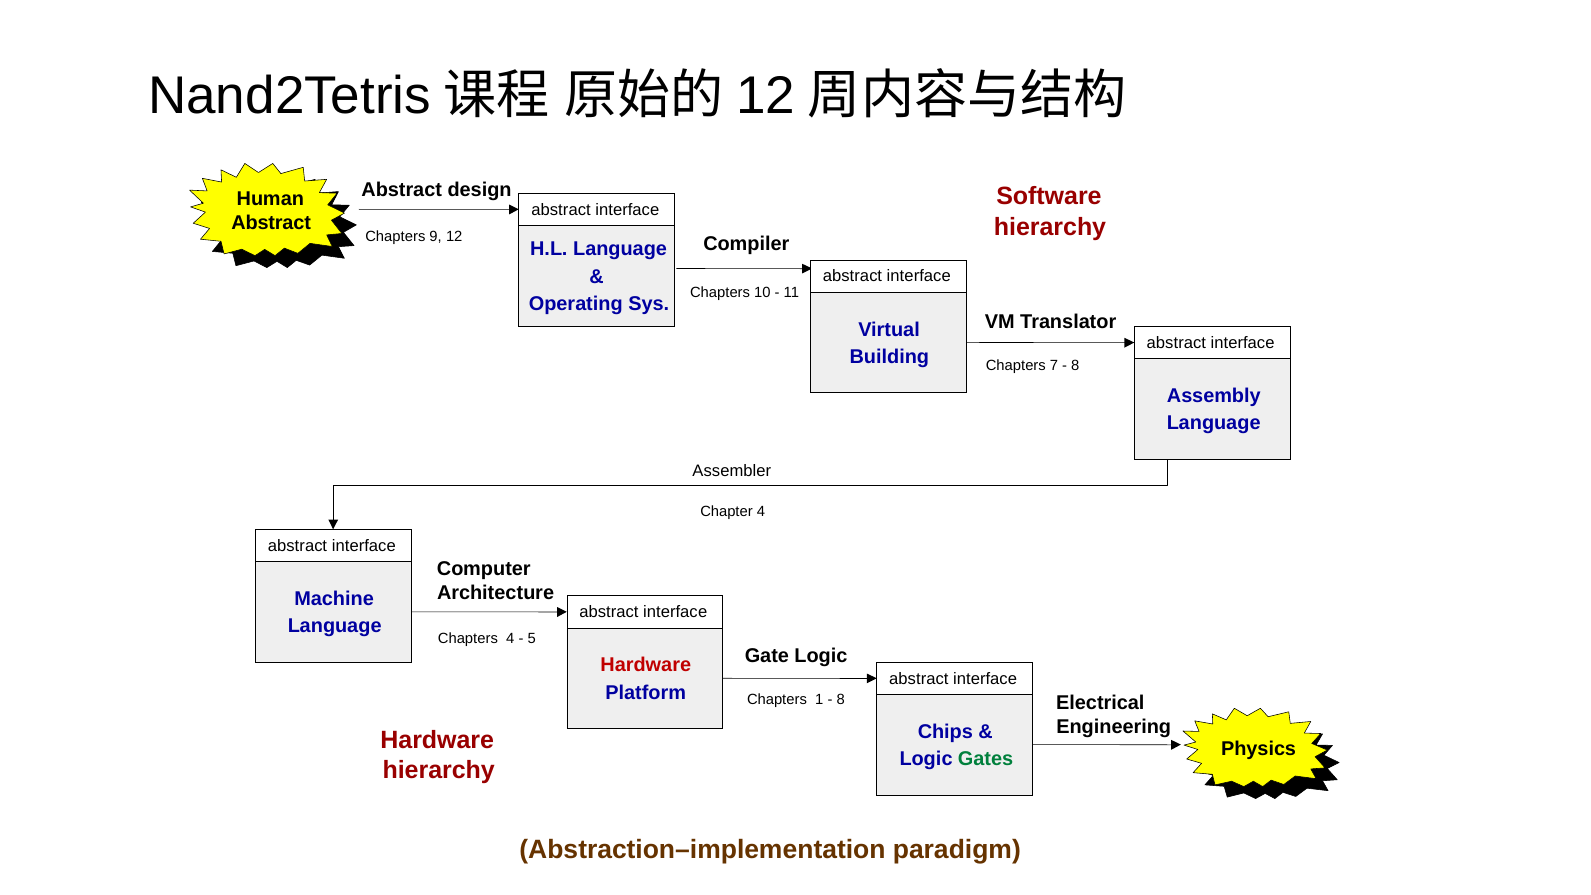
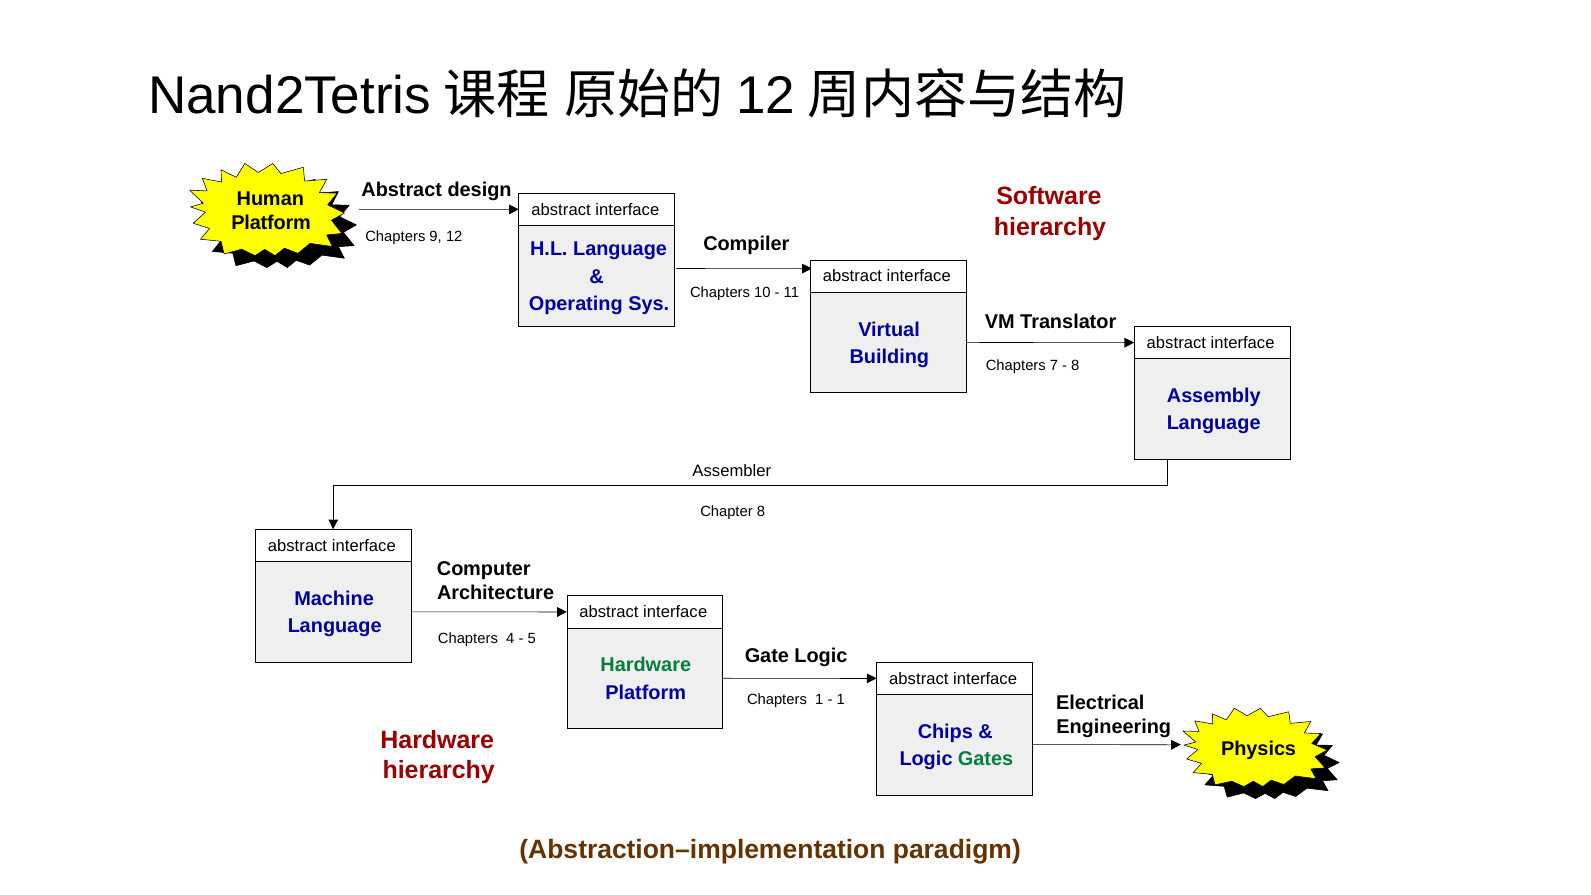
Abstract at (271, 223): Abstract -> Platform
Chapter 4: 4 -> 8
Hardware at (646, 665) colour: red -> green
8 at (841, 700): 8 -> 1
